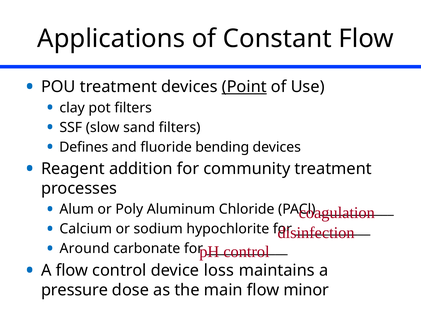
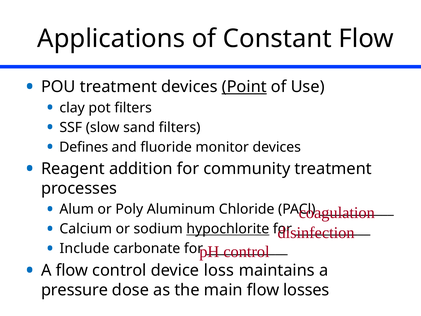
bending: bending -> monitor
hypochlorite underline: none -> present
Around: Around -> Include
minor: minor -> losses
